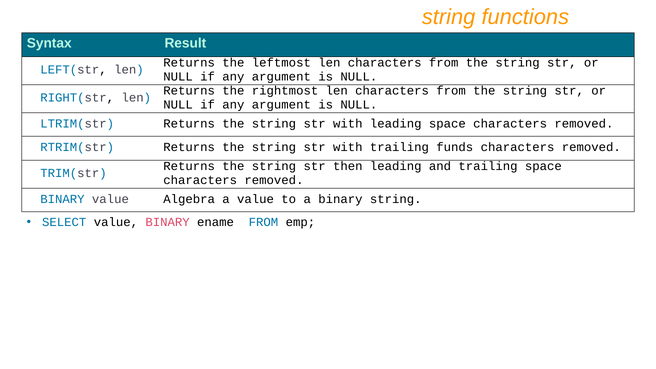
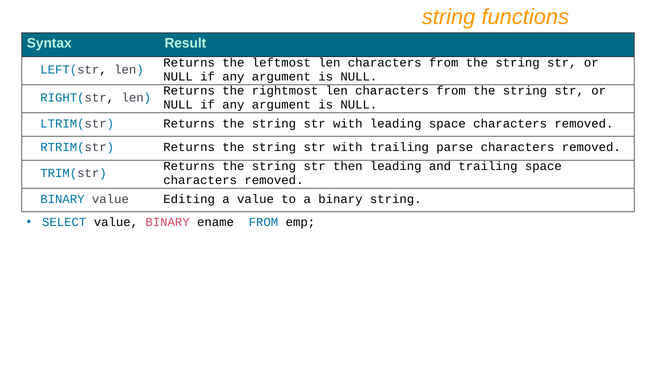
funds: funds -> parse
Algebra: Algebra -> Editing
